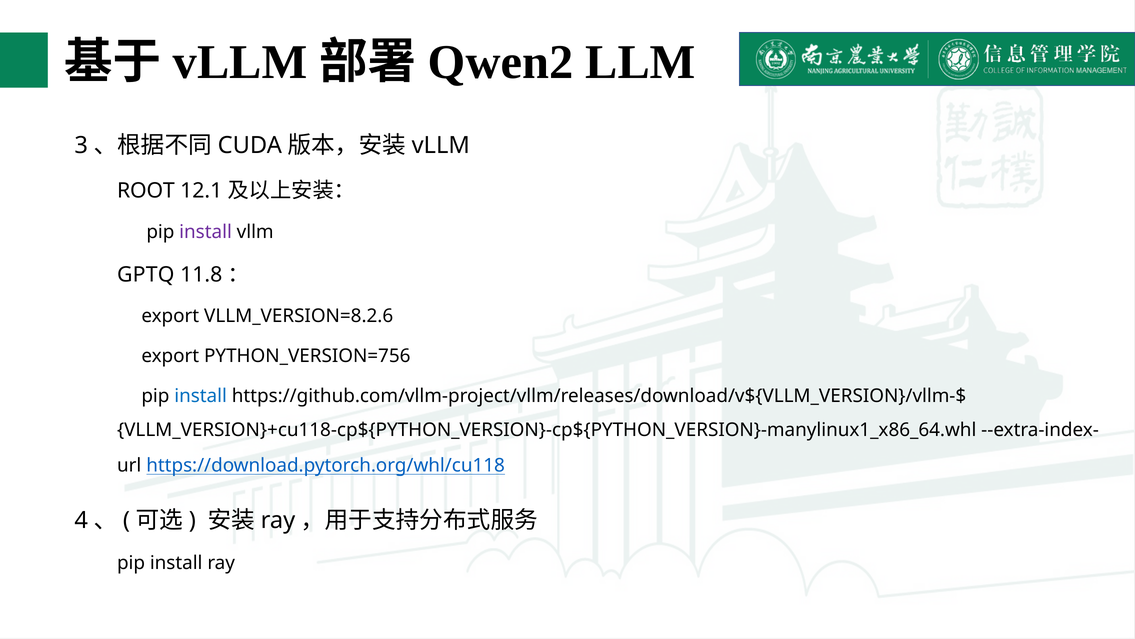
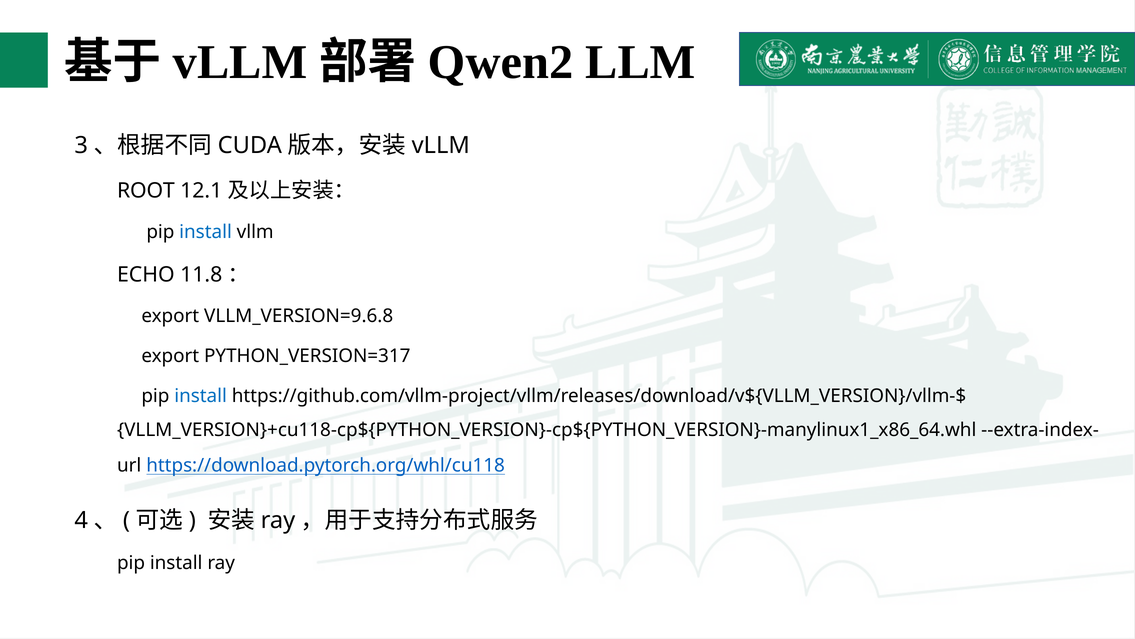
install at (206, 232) colour: purple -> blue
GPTQ: GPTQ -> ECHO
VLLM_VERSION=8.2.6: VLLM_VERSION=8.2.6 -> VLLM_VERSION=9.6.8
PYTHON_VERSION=756: PYTHON_VERSION=756 -> PYTHON_VERSION=317
